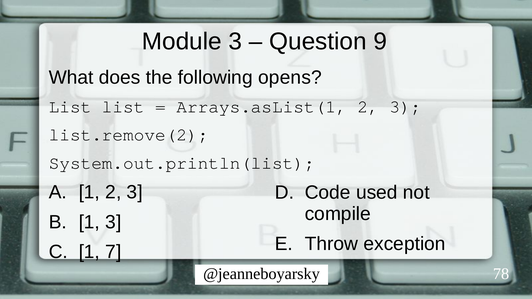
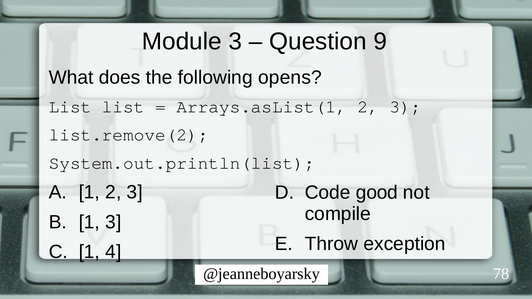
used: used -> good
7: 7 -> 4
